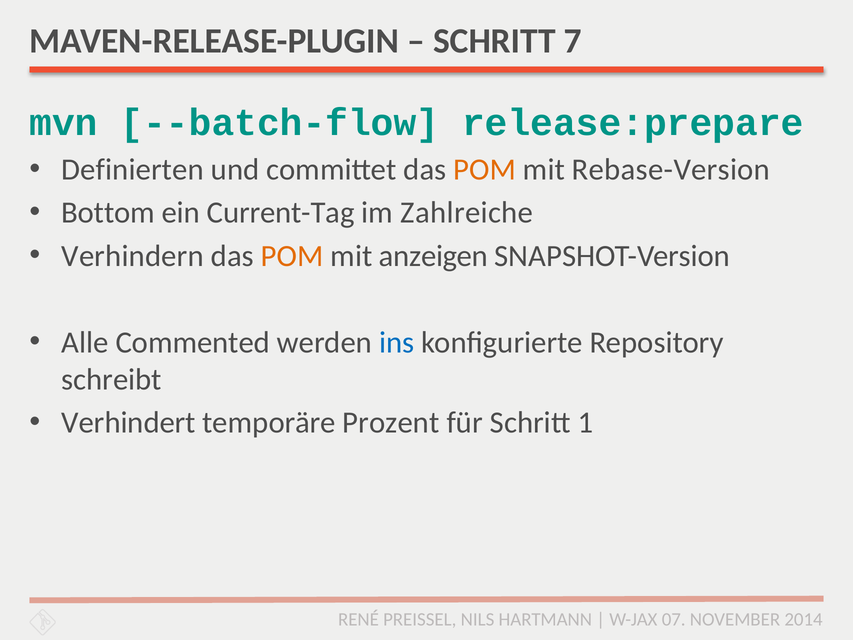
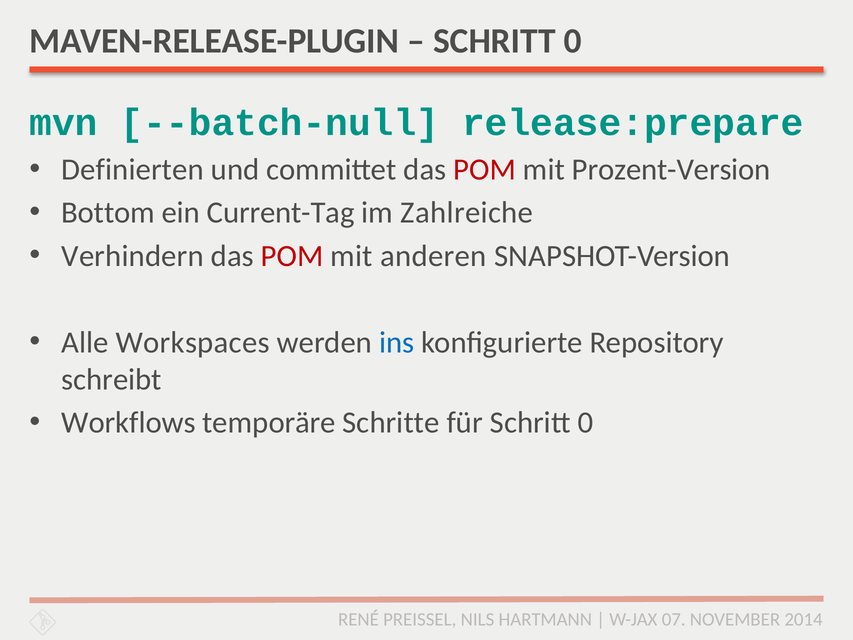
7 at (573, 41): 7 -> 0
--batch-flow: --batch-flow -> --batch-null
POM at (485, 170) colour: orange -> red
Rebase-Version: Rebase-Version -> Prozent-Version
POM at (292, 256) colour: orange -> red
anzeigen: anzeigen -> anderen
Commented: Commented -> Workspaces
Verhindert: Verhindert -> Workflows
Prozent: Prozent -> Schritte
für Schritt 1: 1 -> 0
